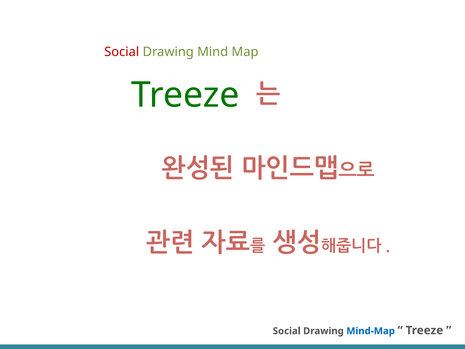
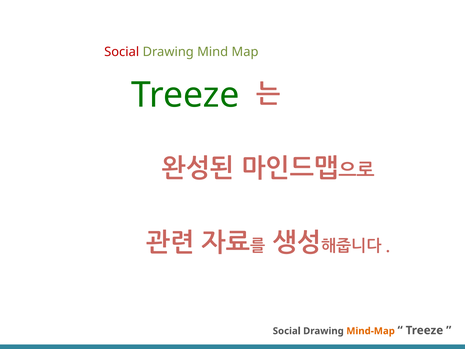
Mind-Map colour: blue -> orange
